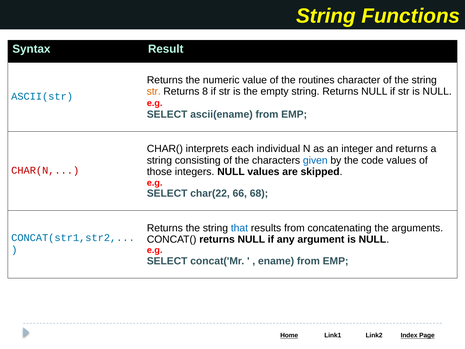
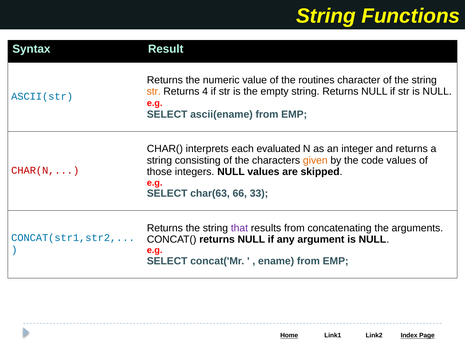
8: 8 -> 4
individual: individual -> evaluated
given colour: blue -> orange
char(22: char(22 -> char(63
68: 68 -> 33
that colour: blue -> purple
